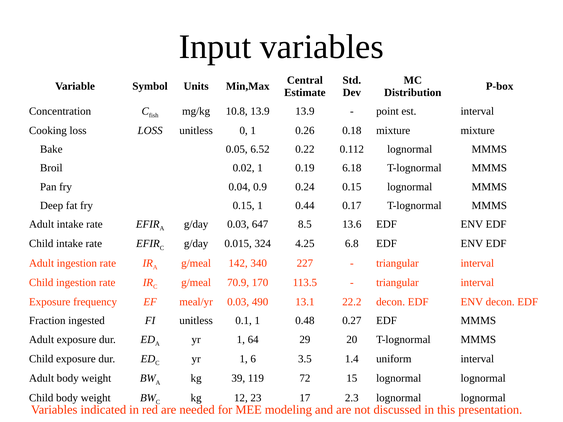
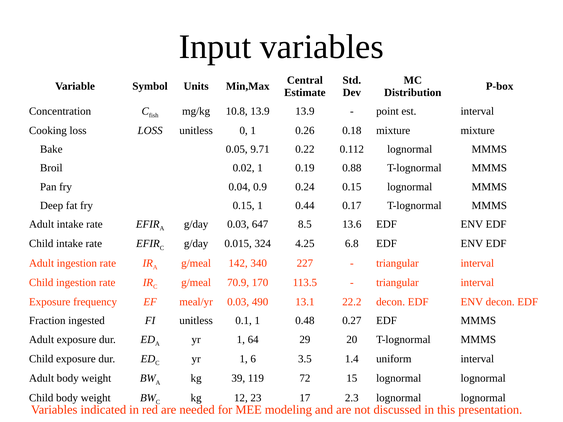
6.52: 6.52 -> 9.71
6.18: 6.18 -> 0.88
